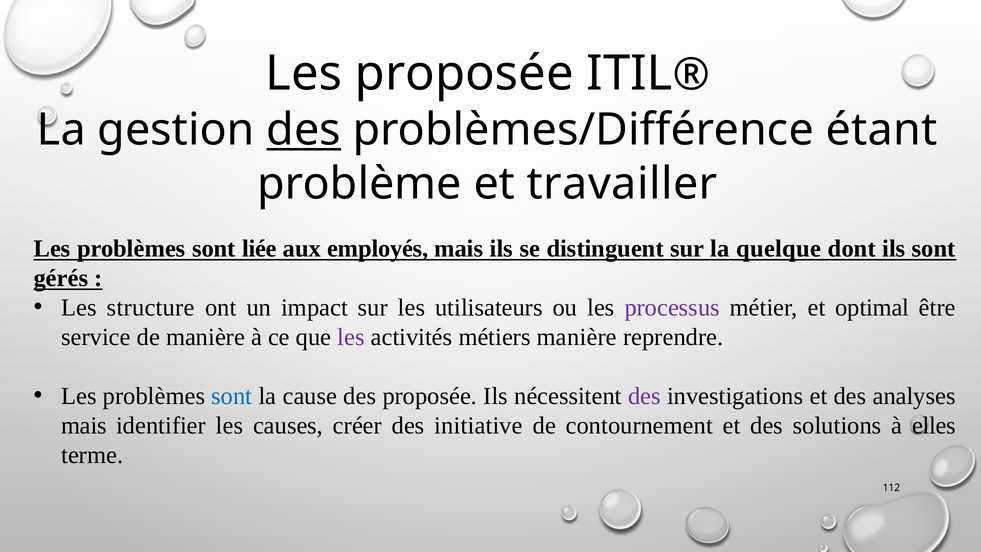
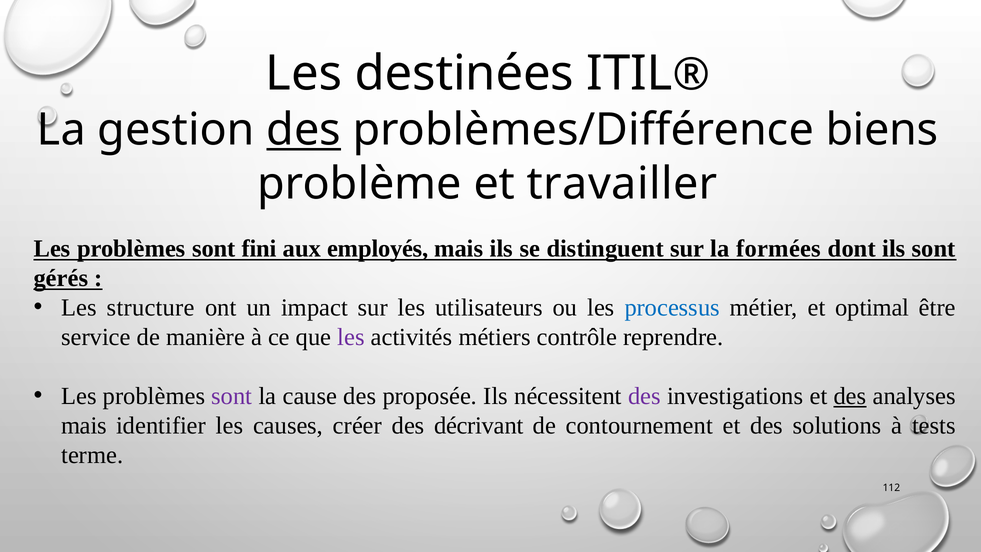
Les proposée: proposée -> destinées
étant: étant -> biens
liée: liée -> fini
quelque: quelque -> formées
processus colour: purple -> blue
métiers manière: manière -> contrôle
sont at (232, 396) colour: blue -> purple
des at (850, 396) underline: none -> present
initiative: initiative -> décrivant
elles: elles -> tests
